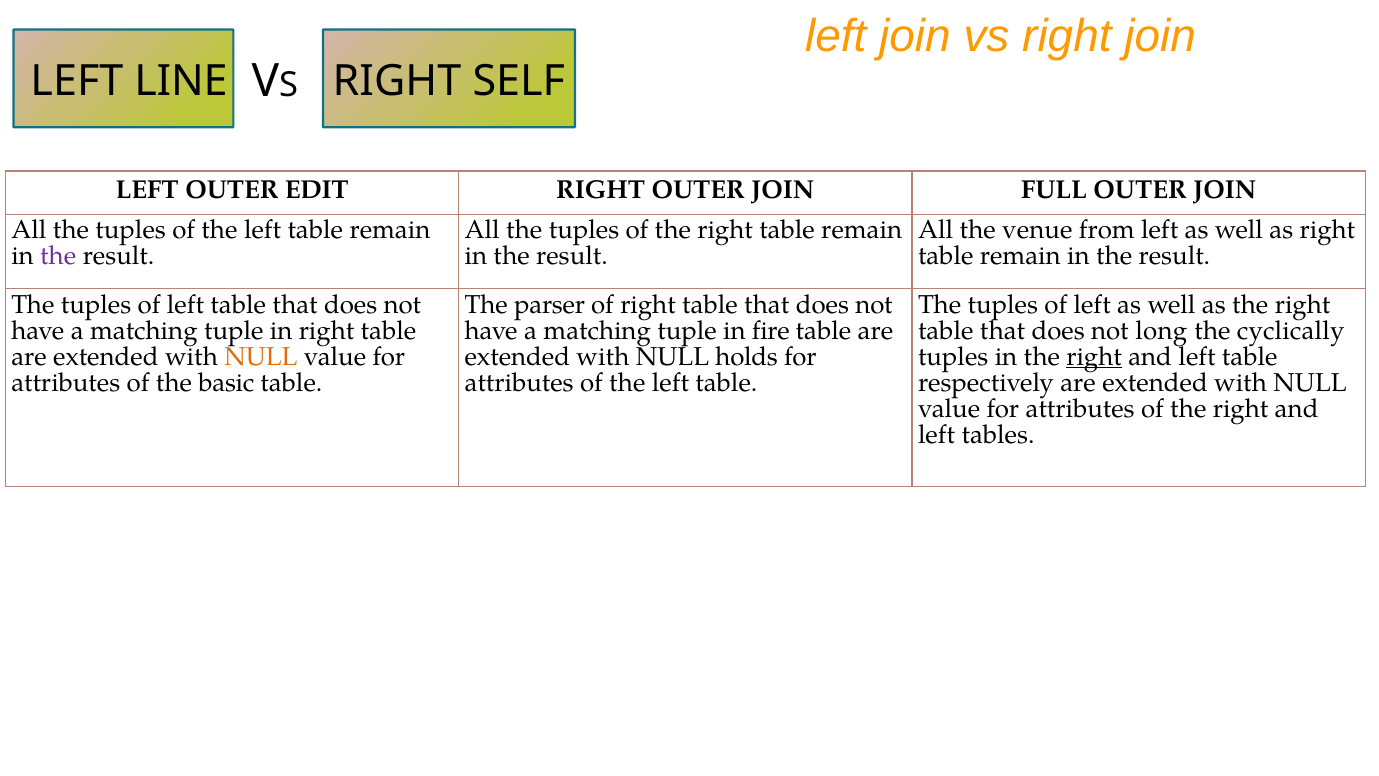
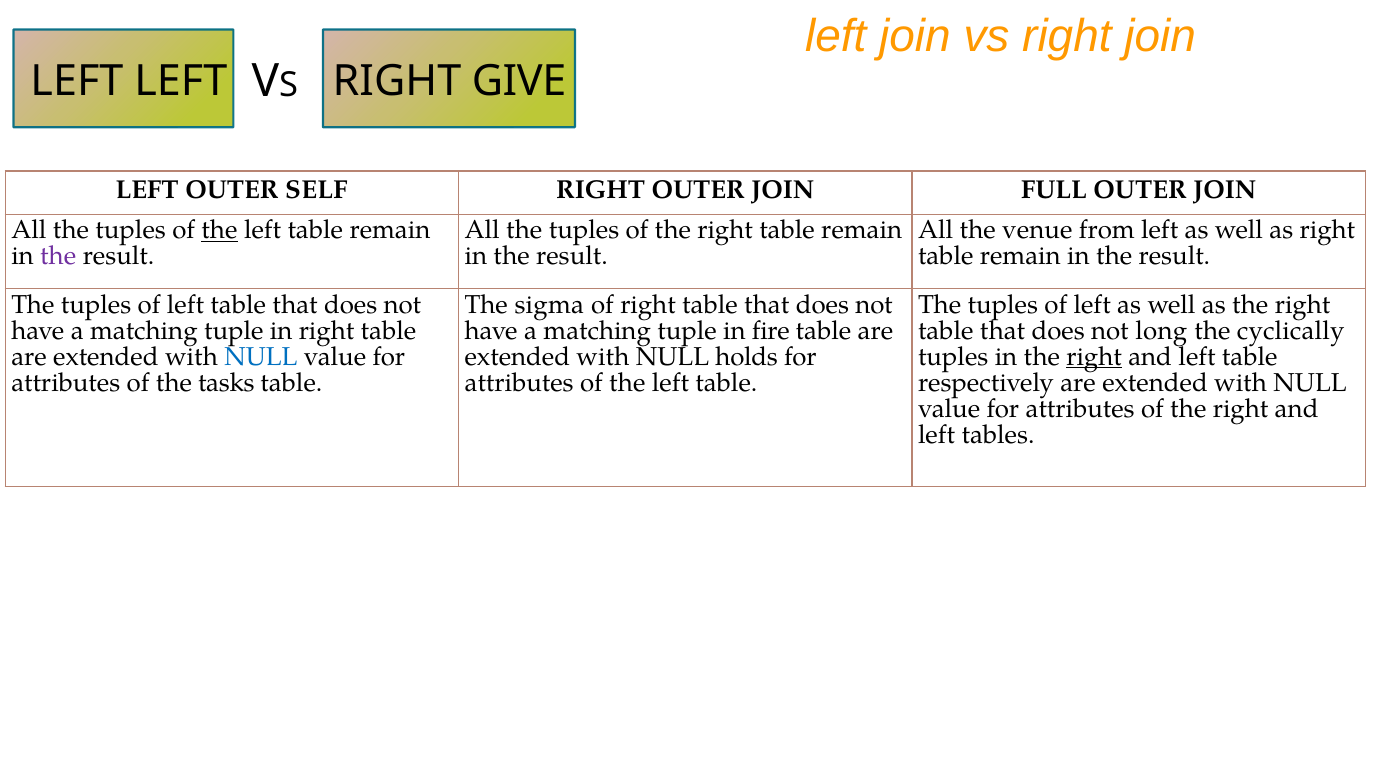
LEFT LINE: LINE -> LEFT
SELF: SELF -> GIVE
EDIT: EDIT -> SELF
the at (219, 230) underline: none -> present
parser: parser -> sigma
NULL at (261, 356) colour: orange -> blue
basic: basic -> tasks
